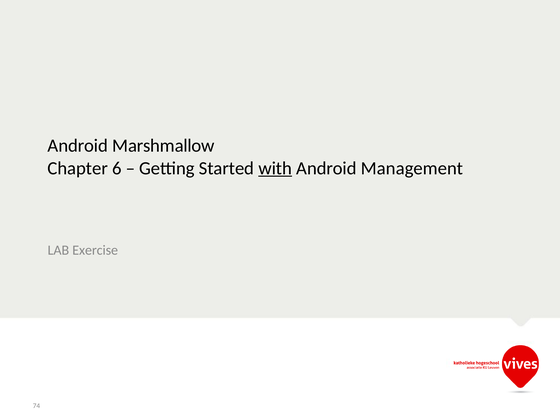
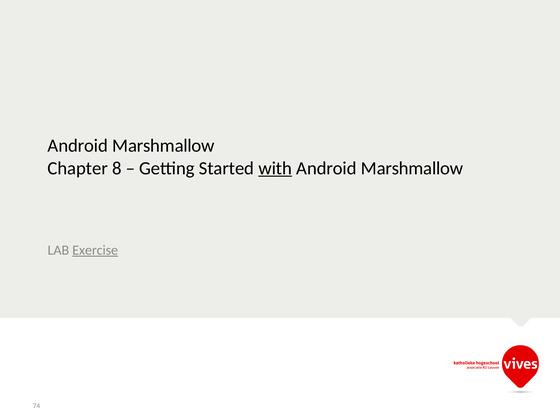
6: 6 -> 8
Management at (412, 168): Management -> Marshmallow
Exercise underline: none -> present
